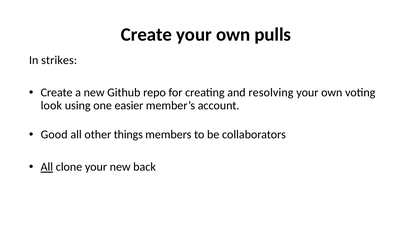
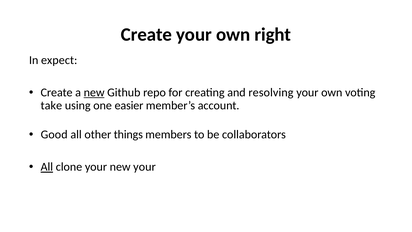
pulls: pulls -> right
strikes: strikes -> expect
new at (94, 93) underline: none -> present
look: look -> take
new back: back -> your
